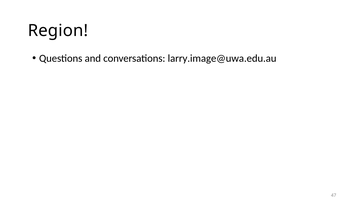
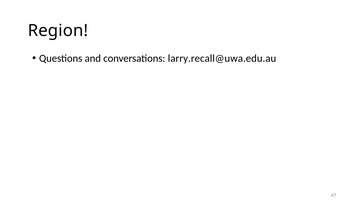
larry.image@uwa.edu.au: larry.image@uwa.edu.au -> larry.recall@uwa.edu.au
